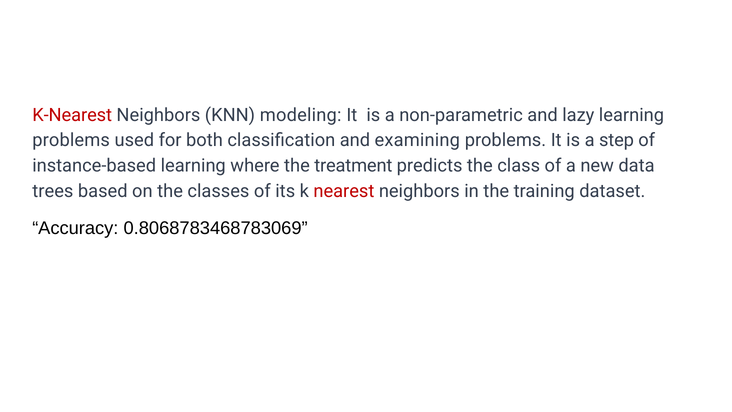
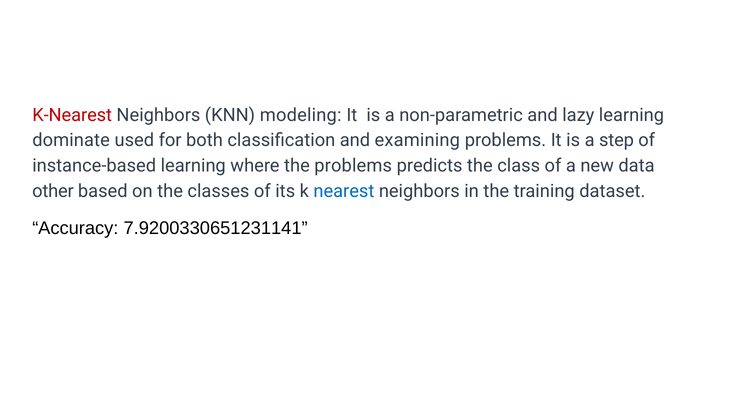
problems at (71, 140): problems -> dominate
the treatment: treatment -> problems
trees: trees -> other
nearest colour: red -> blue
0.8068783468783069: 0.8068783468783069 -> 7.9200330651231141
